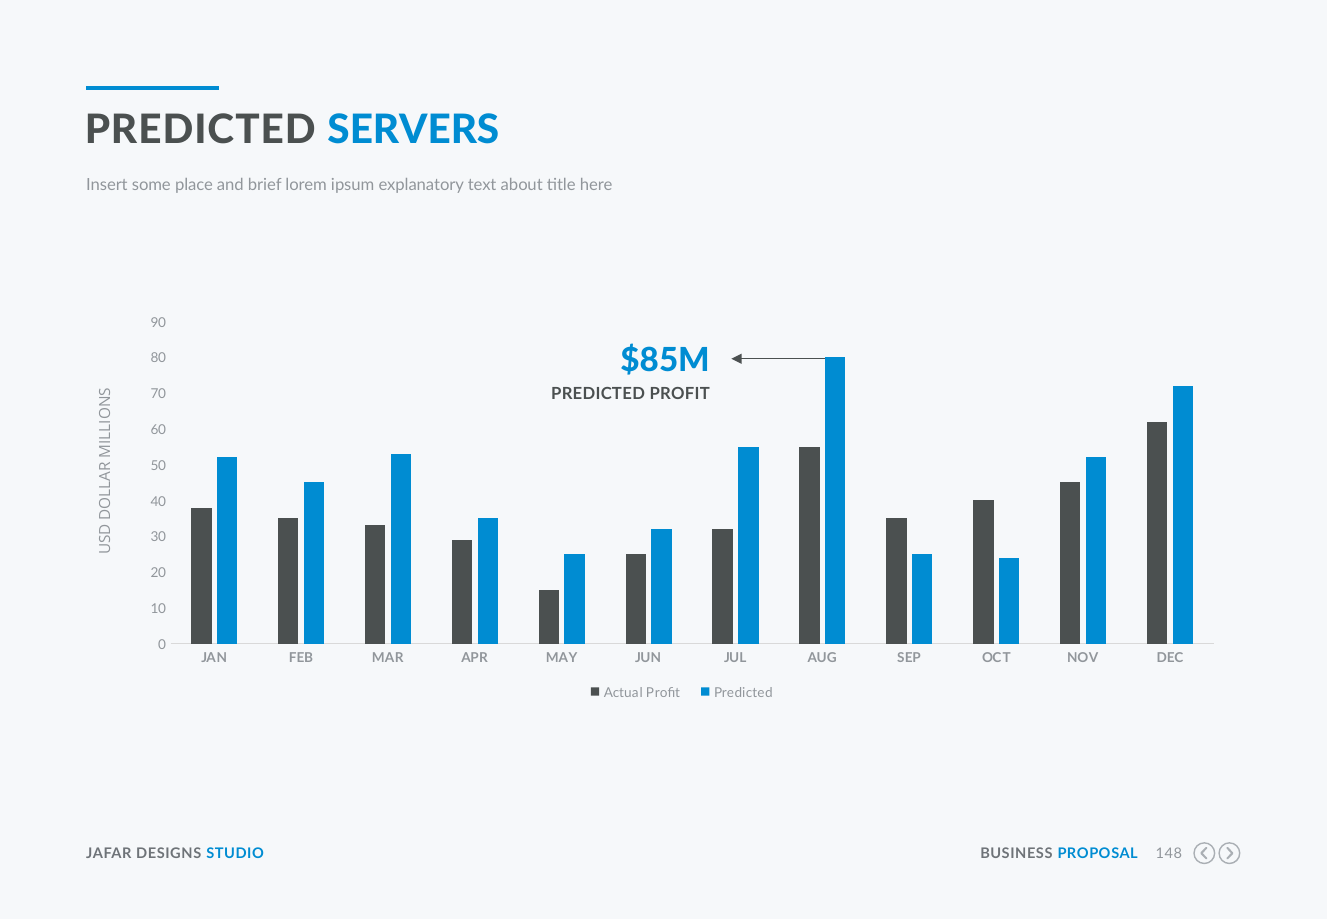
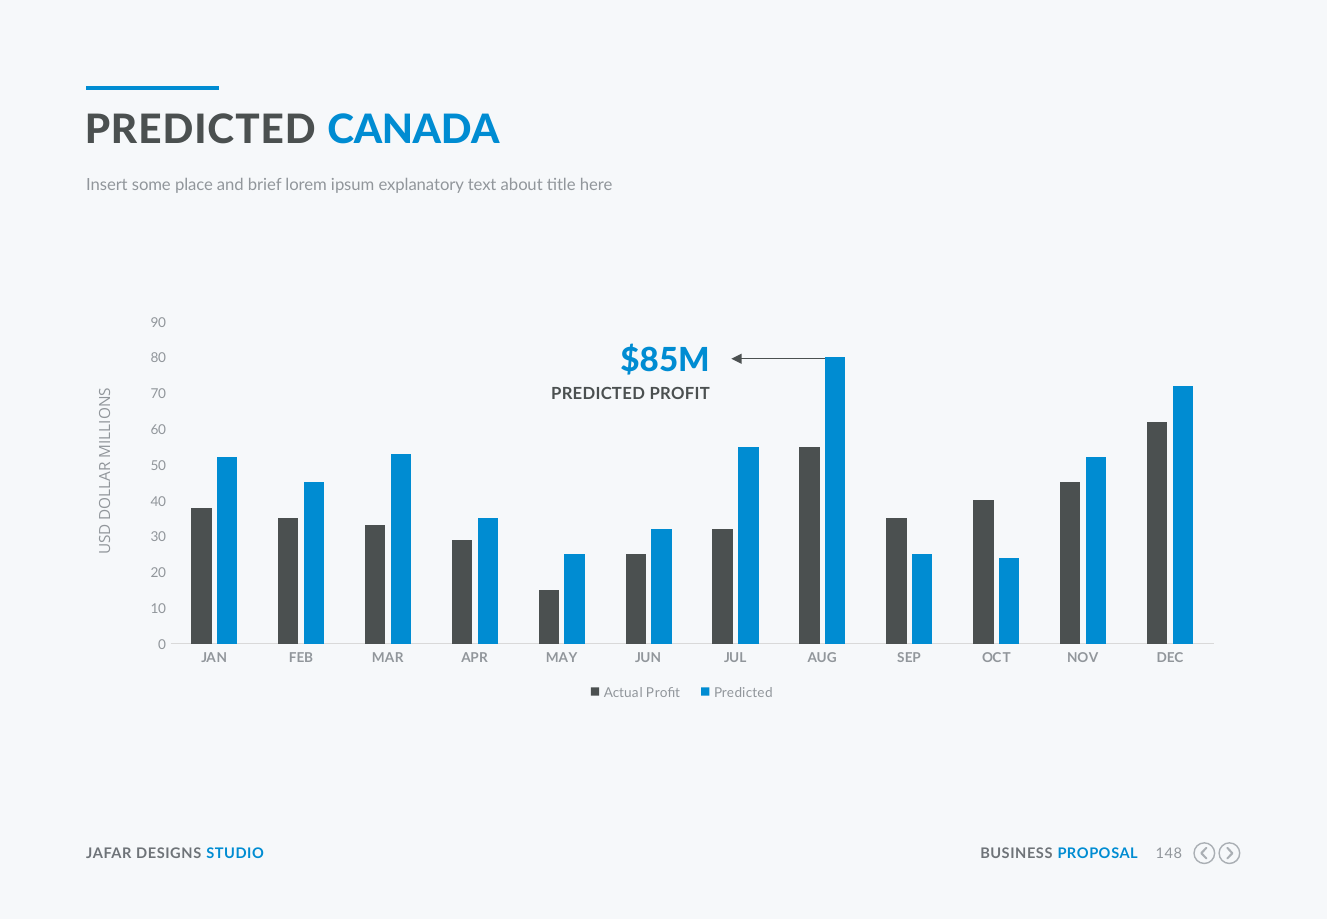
SERVERS: SERVERS -> CANADA
